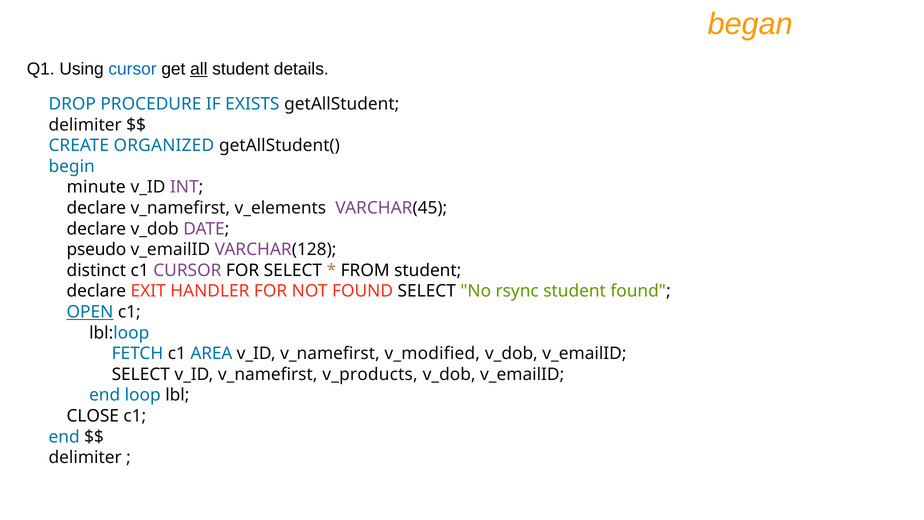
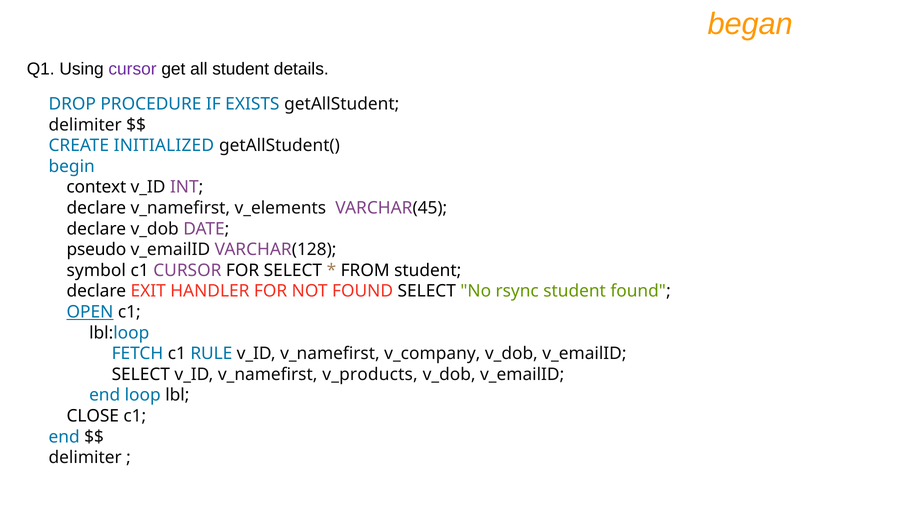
cursor at (133, 69) colour: blue -> purple
all underline: present -> none
ORGANIZED: ORGANIZED -> INITIALIZED
minute: minute -> context
distinct: distinct -> symbol
AREA: AREA -> RULE
v_modified: v_modified -> v_company
